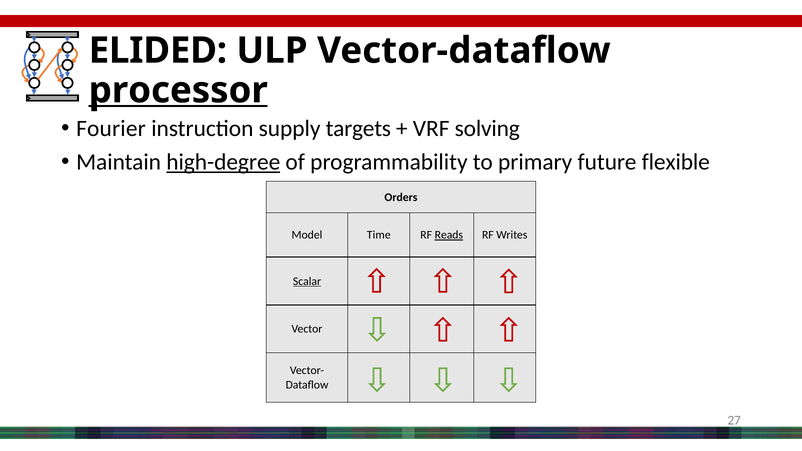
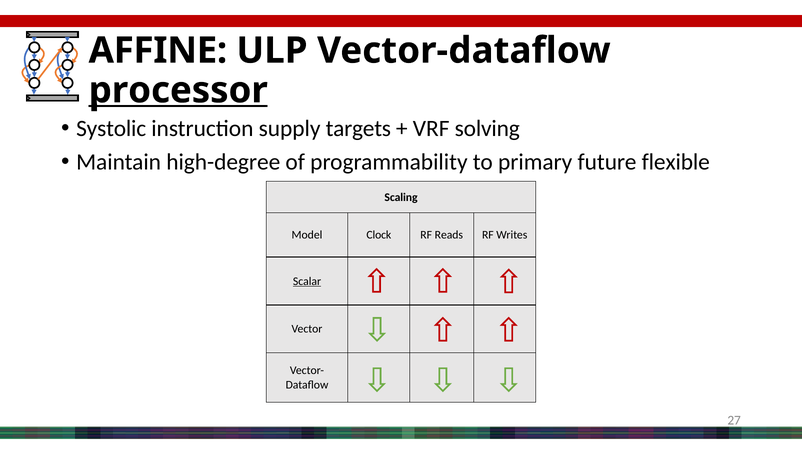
ELIDED: ELIDED -> AFFINE
Fourier: Fourier -> Systolic
high-degree underline: present -> none
Orders: Orders -> Scaling
Time: Time -> Clock
Reads underline: present -> none
